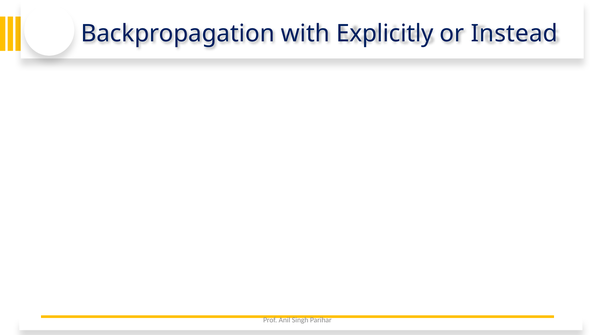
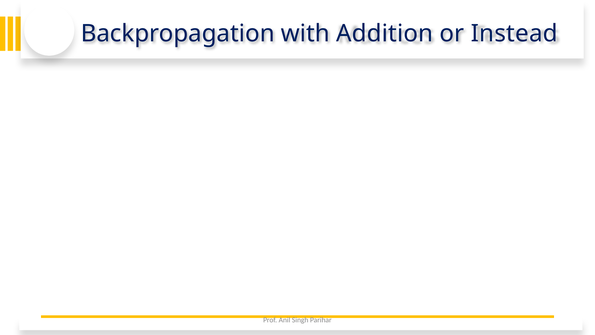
Explicitly: Explicitly -> Addition
